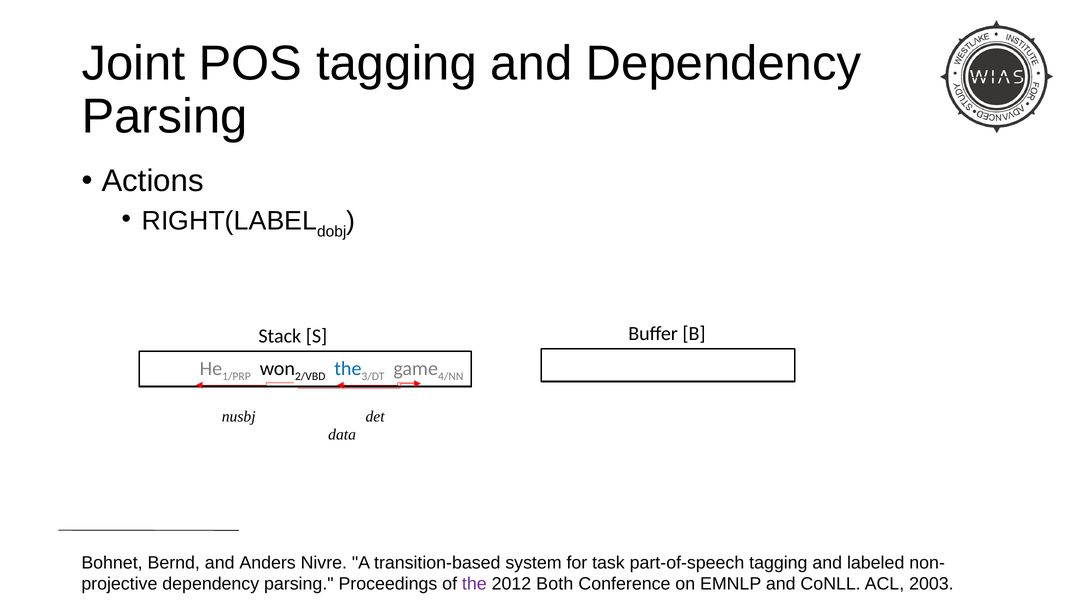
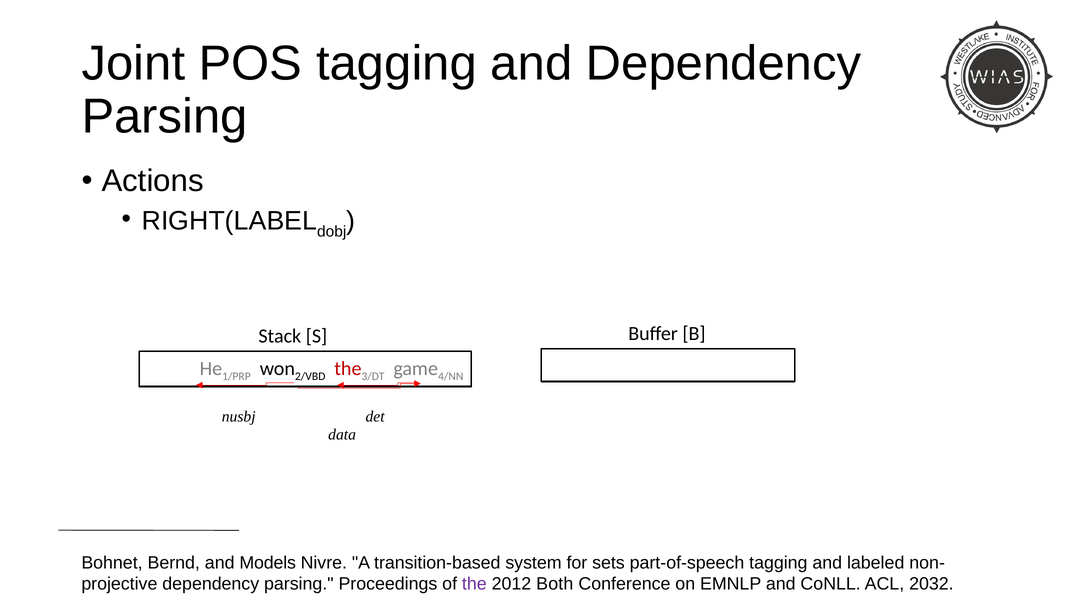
the at (348, 369) colour: blue -> red
Anders: Anders -> Models
task: task -> sets
2003: 2003 -> 2032
